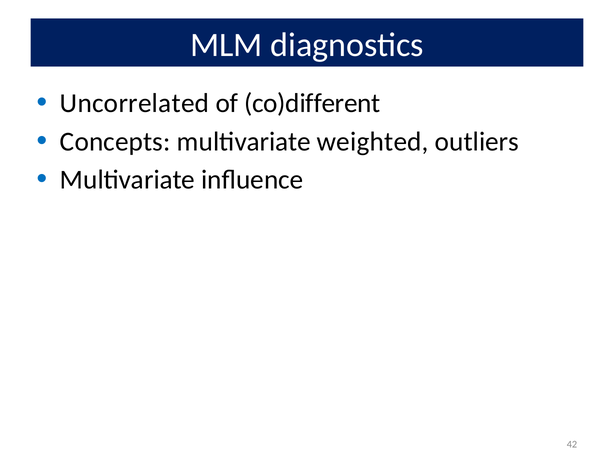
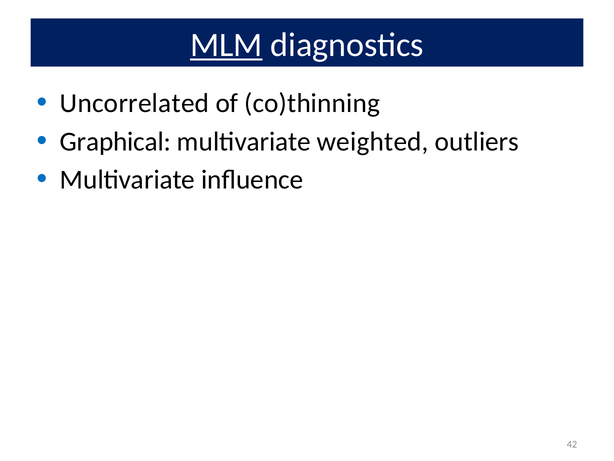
MLM underline: none -> present
co)different: co)different -> co)thinning
Concepts: Concepts -> Graphical
